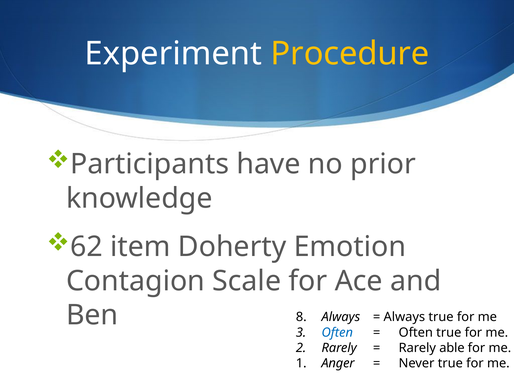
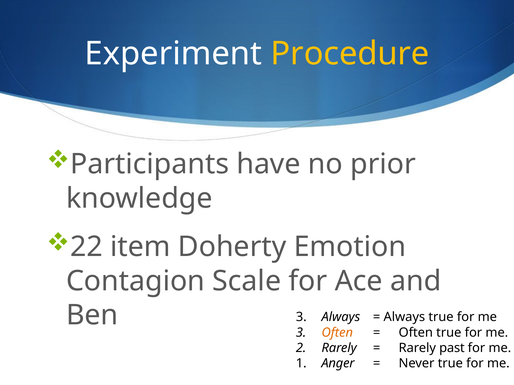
62: 62 -> 22
Ben 8: 8 -> 3
Often at (337, 333) colour: blue -> orange
able: able -> past
